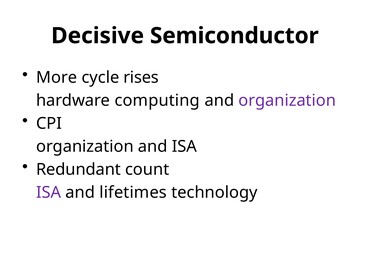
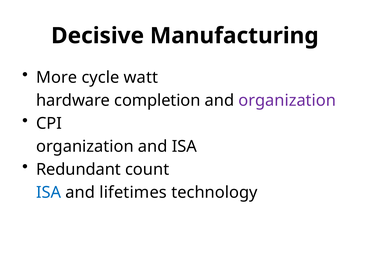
Semiconductor: Semiconductor -> Manufacturing
rises: rises -> watt
computing: computing -> completion
ISA at (49, 193) colour: purple -> blue
